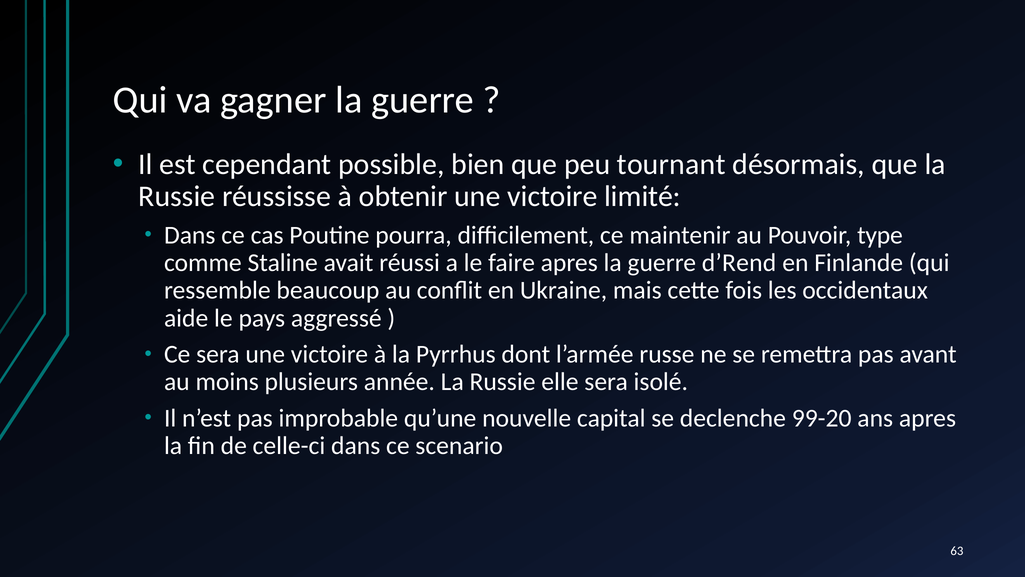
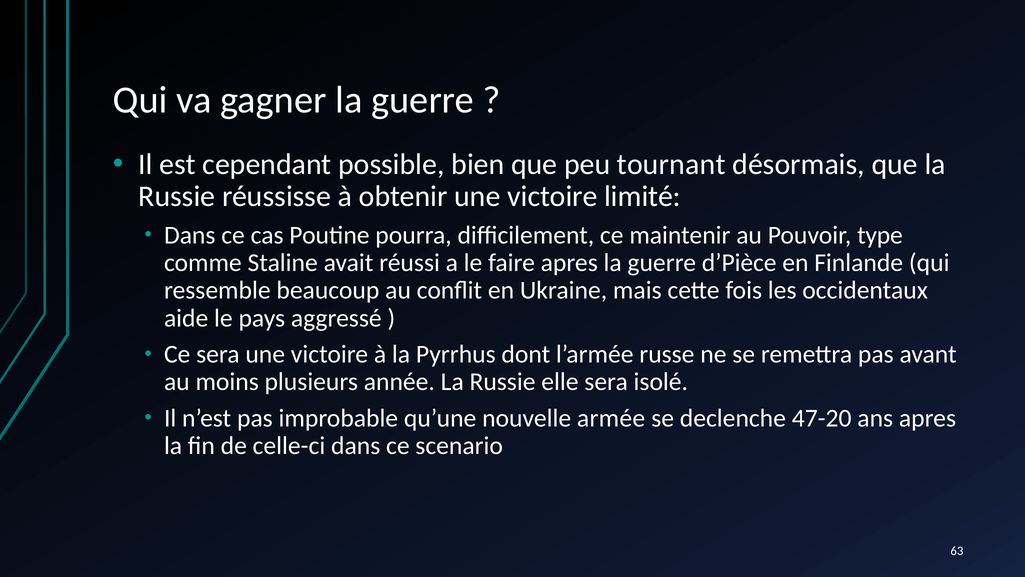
d’Rend: d’Rend -> d’Pièce
capital: capital -> armée
99-20: 99-20 -> 47-20
